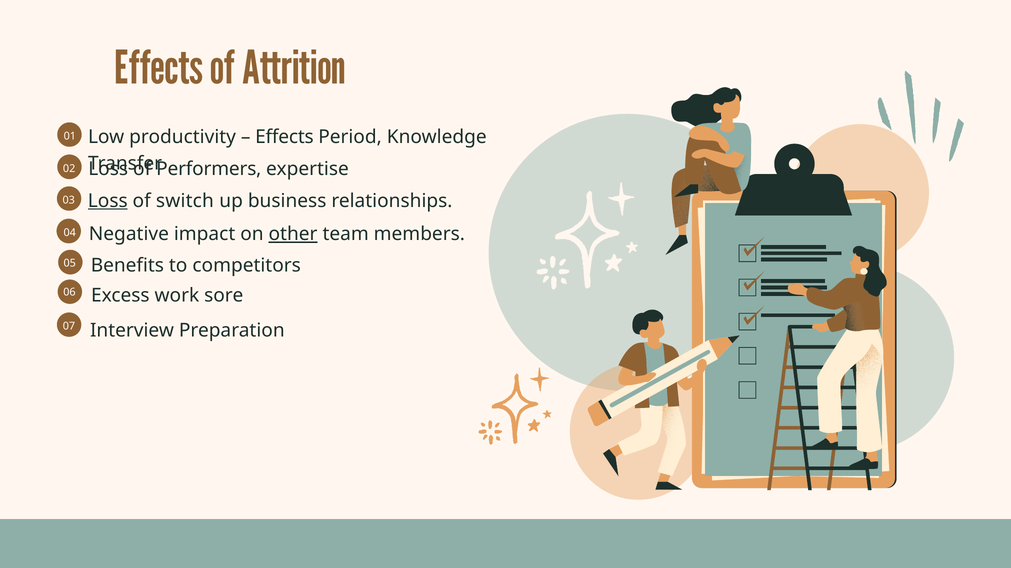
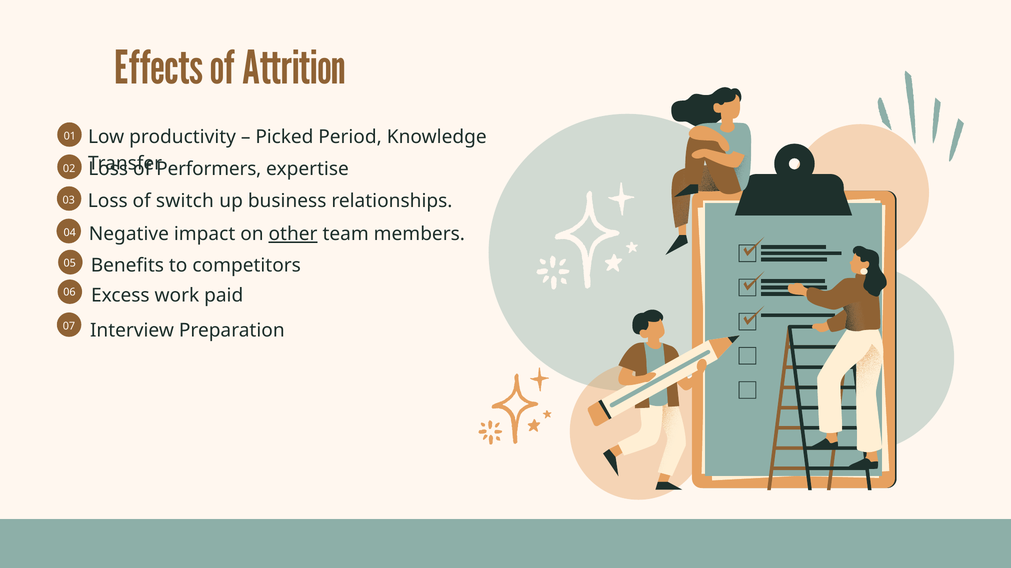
Effects at (284, 137): Effects -> Picked
Loss at (108, 201) underline: present -> none
sore: sore -> paid
